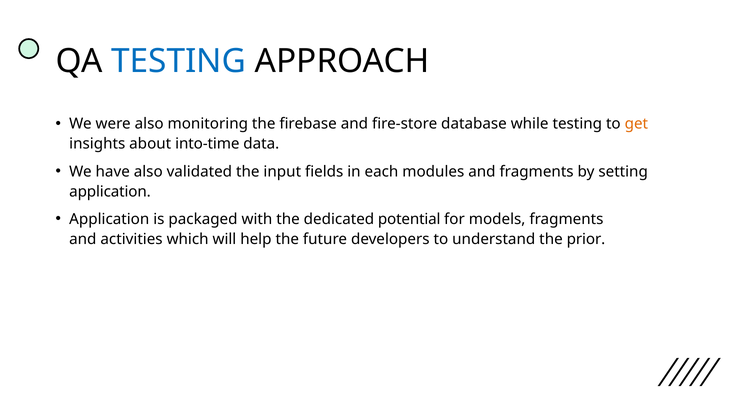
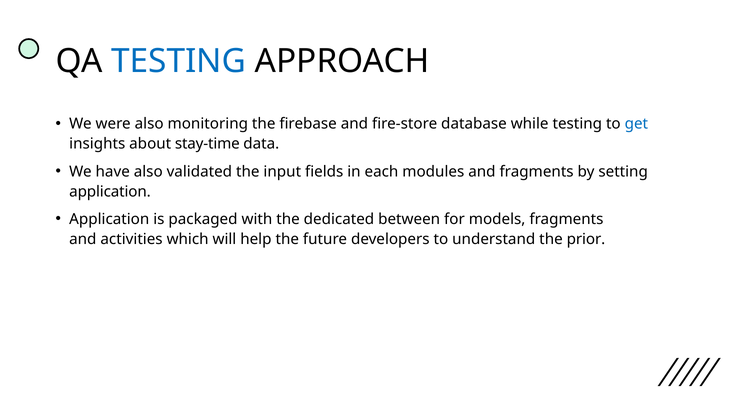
get colour: orange -> blue
into-time: into-time -> stay-time
potential: potential -> between
